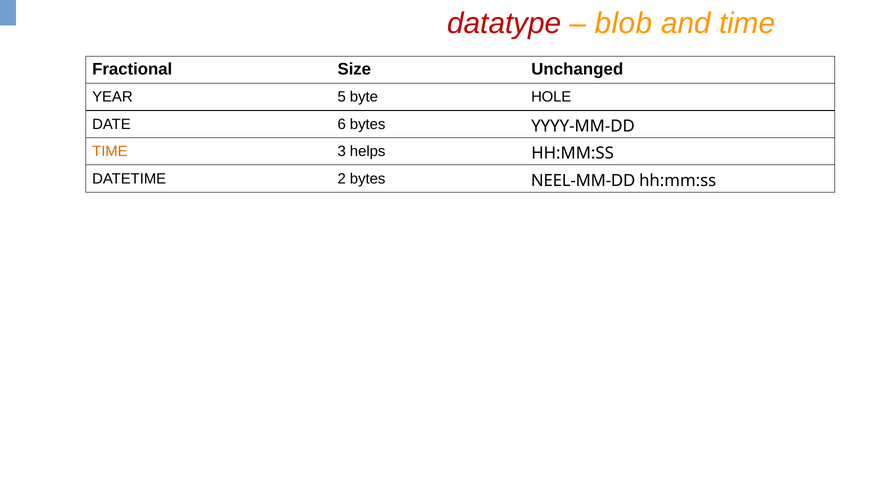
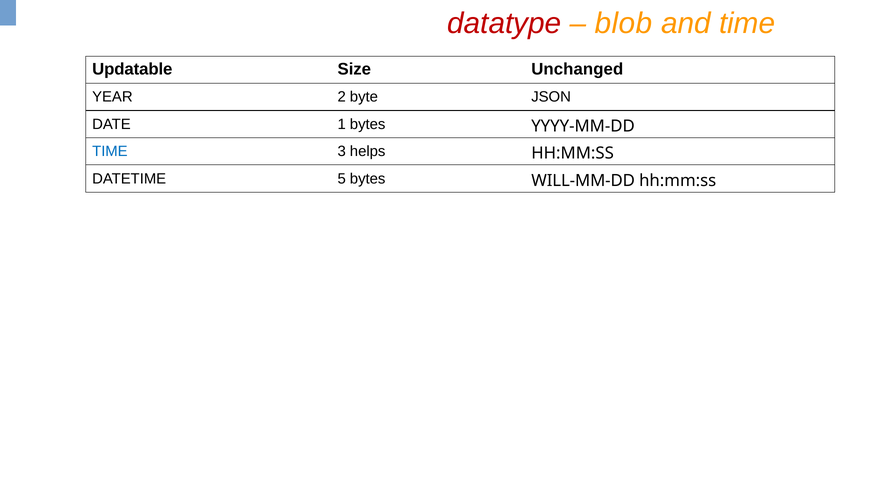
Fractional: Fractional -> Updatable
5: 5 -> 2
HOLE: HOLE -> JSON
6: 6 -> 1
TIME at (110, 151) colour: orange -> blue
2: 2 -> 5
NEEL-MM-DD: NEEL-MM-DD -> WILL-MM-DD
